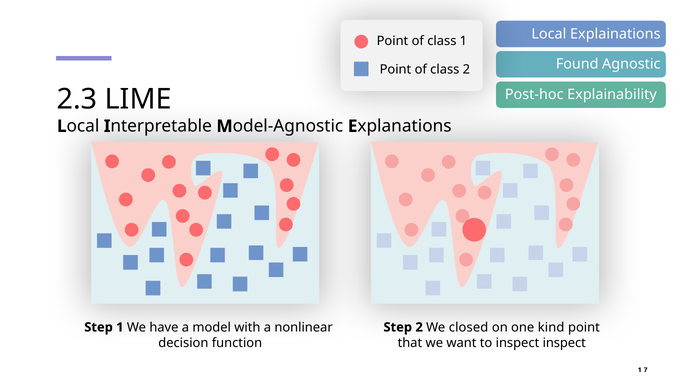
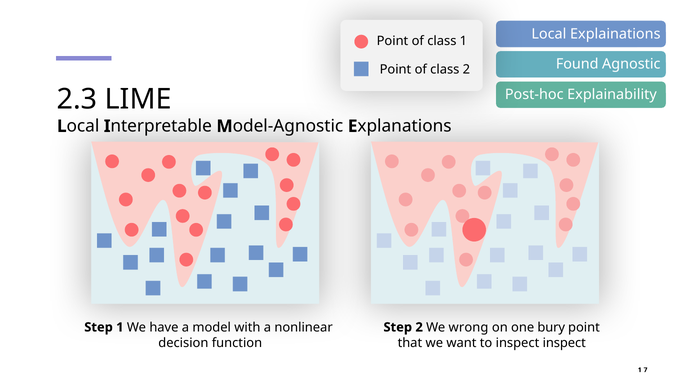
closed: closed -> wrong
kind: kind -> bury
